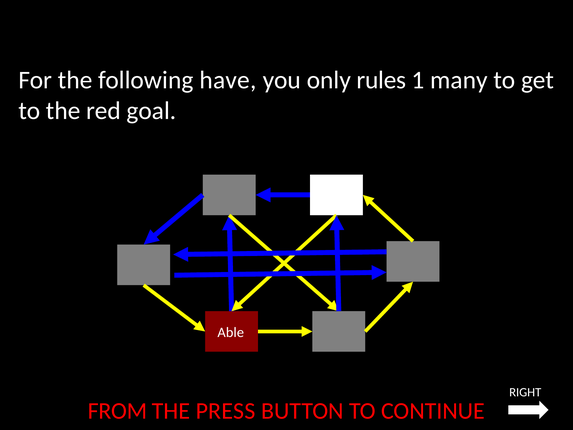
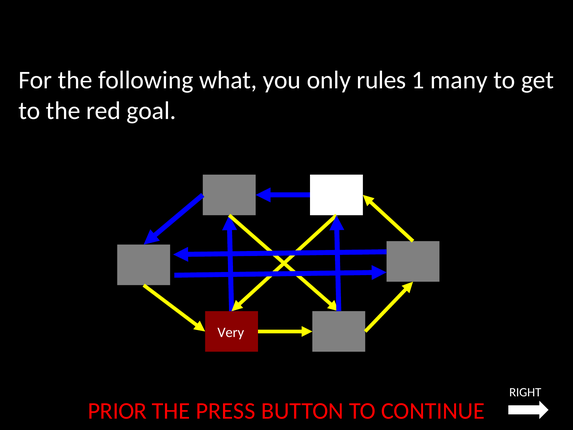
have: have -> what
Able: Able -> Very
FROM: FROM -> PRIOR
